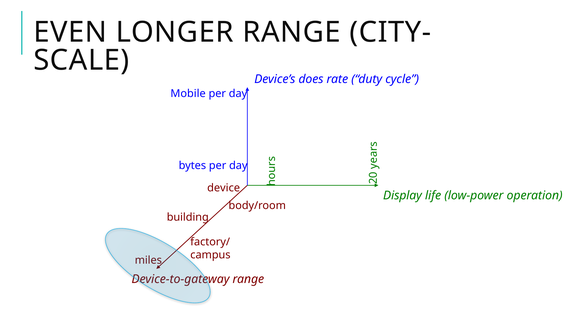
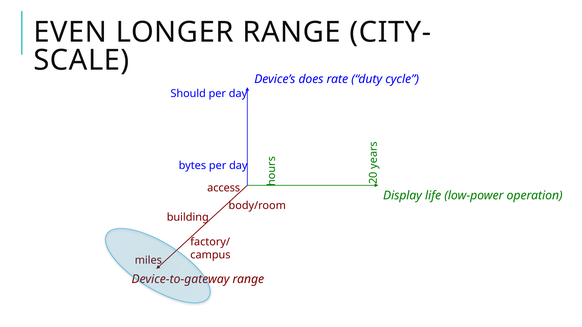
Mobile: Mobile -> Should
device: device -> access
